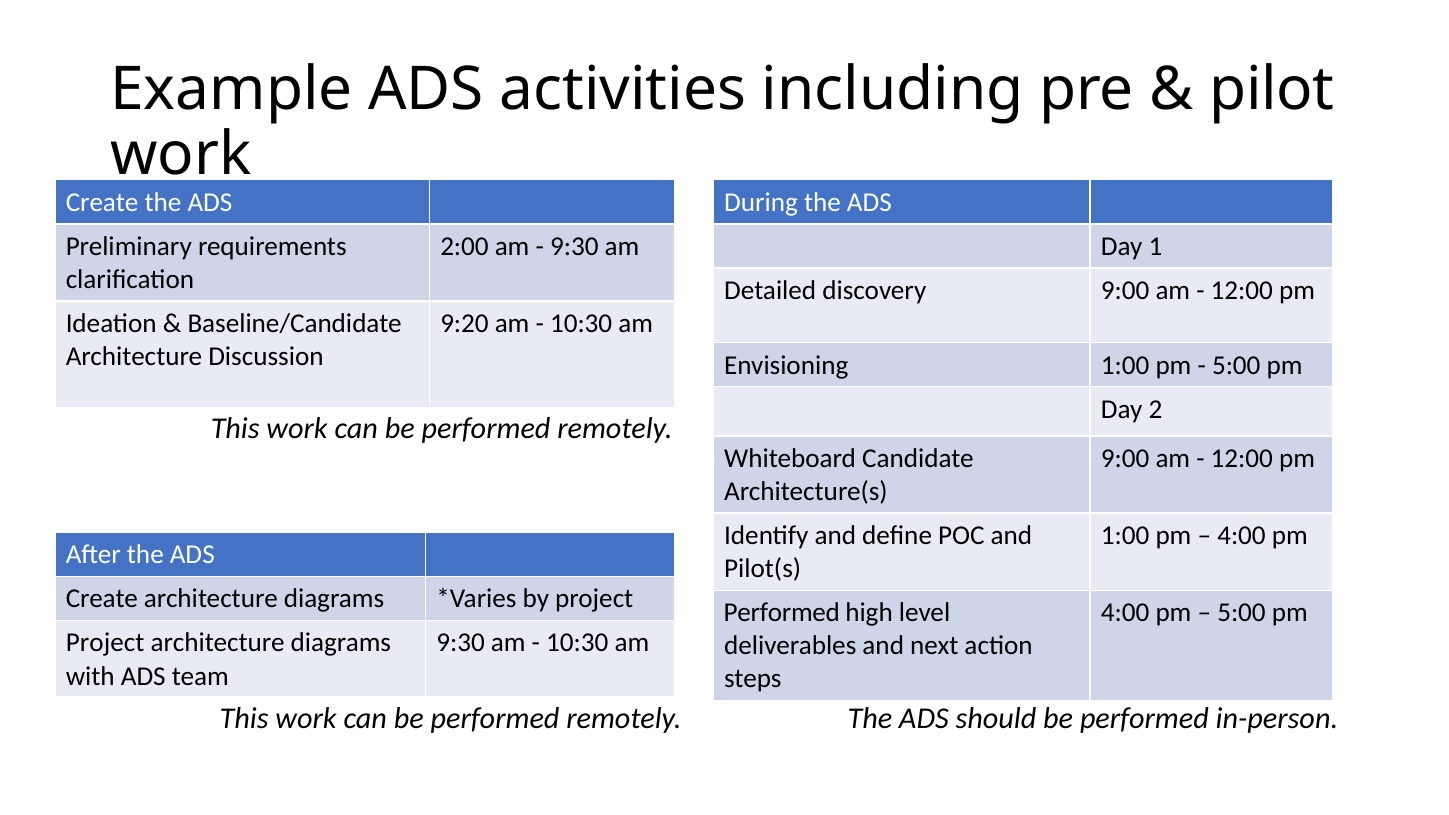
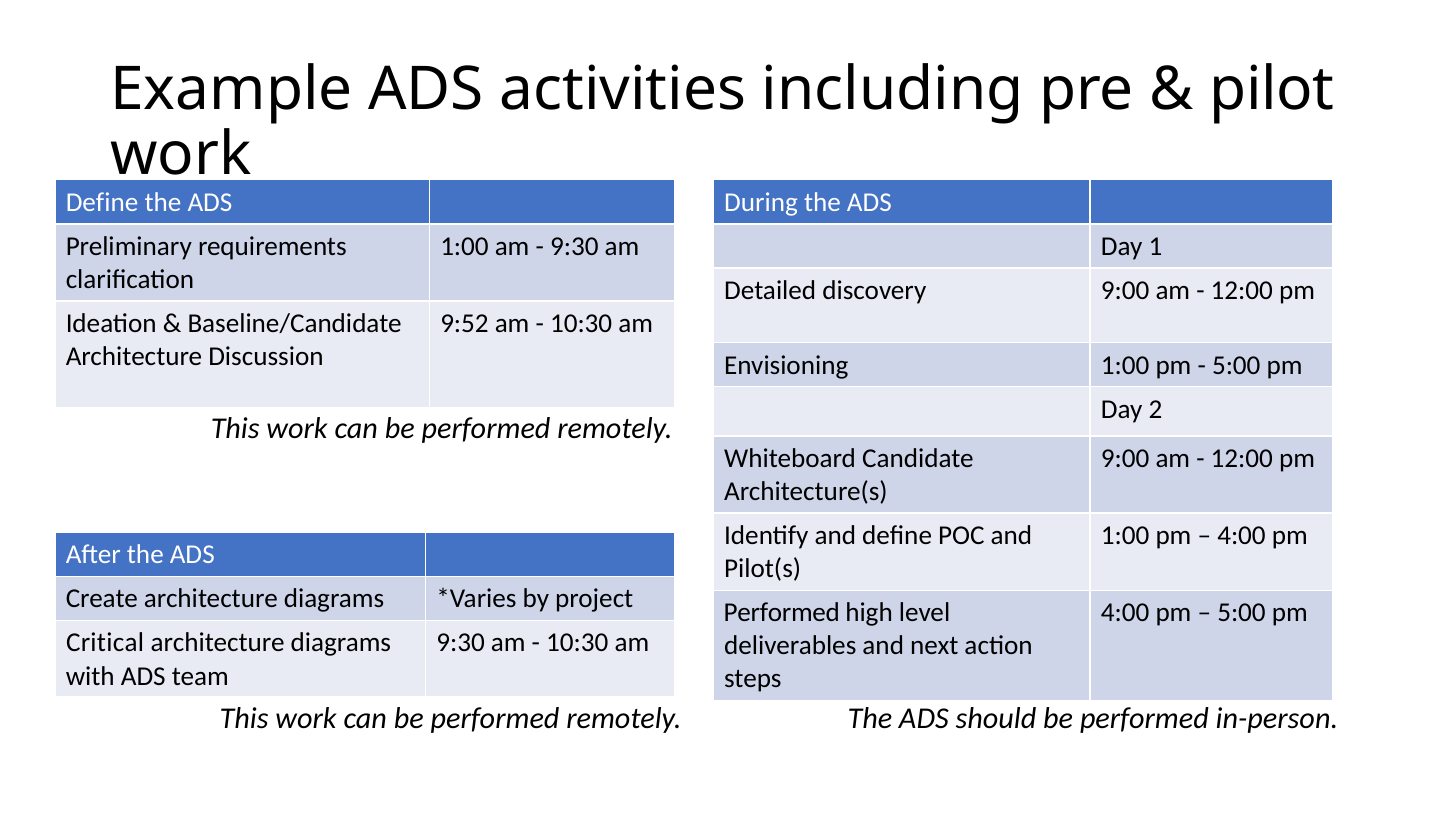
Create at (102, 202): Create -> Define
2:00 at (464, 246): 2:00 -> 1:00
9:20: 9:20 -> 9:52
Project at (105, 643): Project -> Critical
